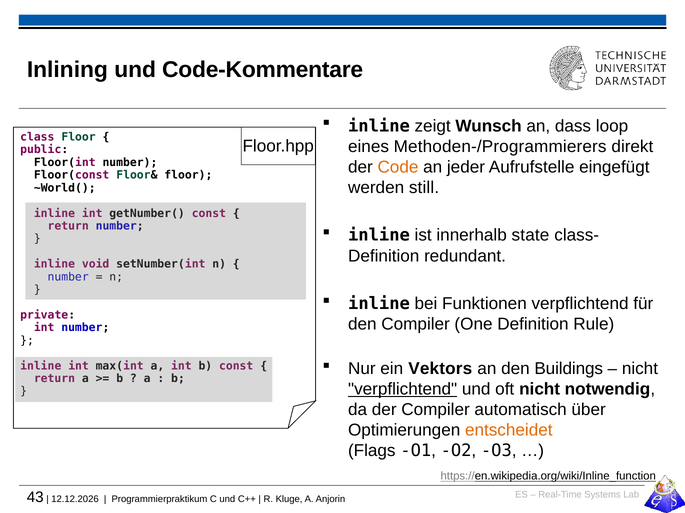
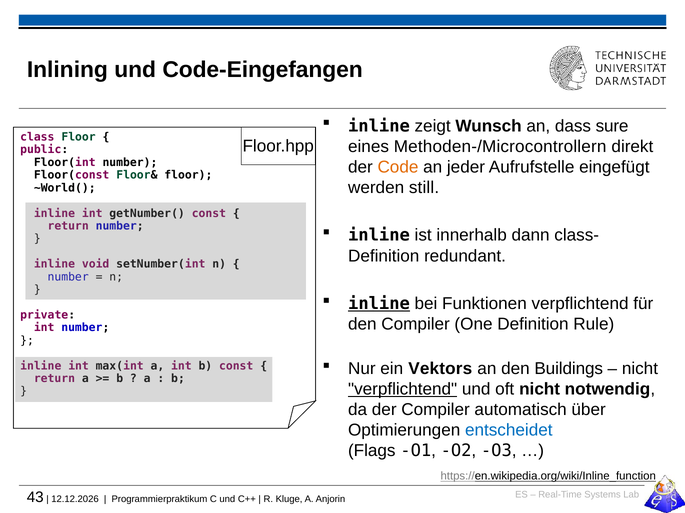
Code-Kommentare: Code-Kommentare -> Code-Eingefangen
loop: loop -> sure
Methoden-/Programmierers: Methoden-/Programmierers -> Methoden-/Microcontrollern
state: state -> dann
inline at (379, 304) underline: none -> present
entscheidet colour: orange -> blue
